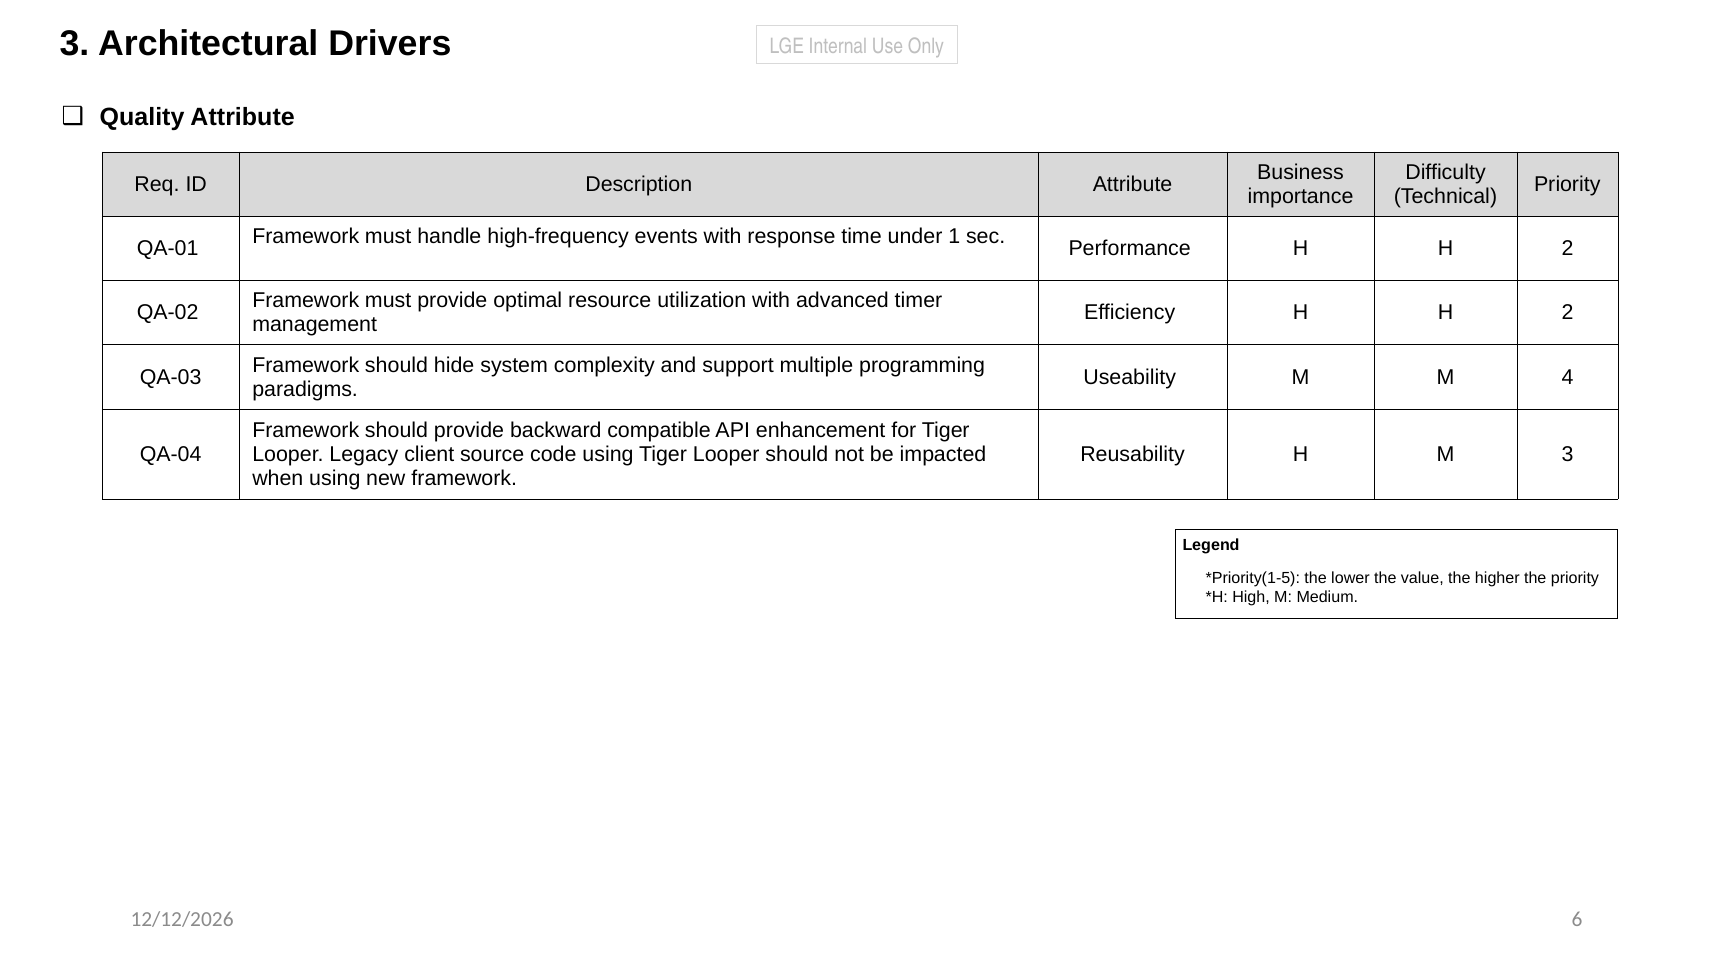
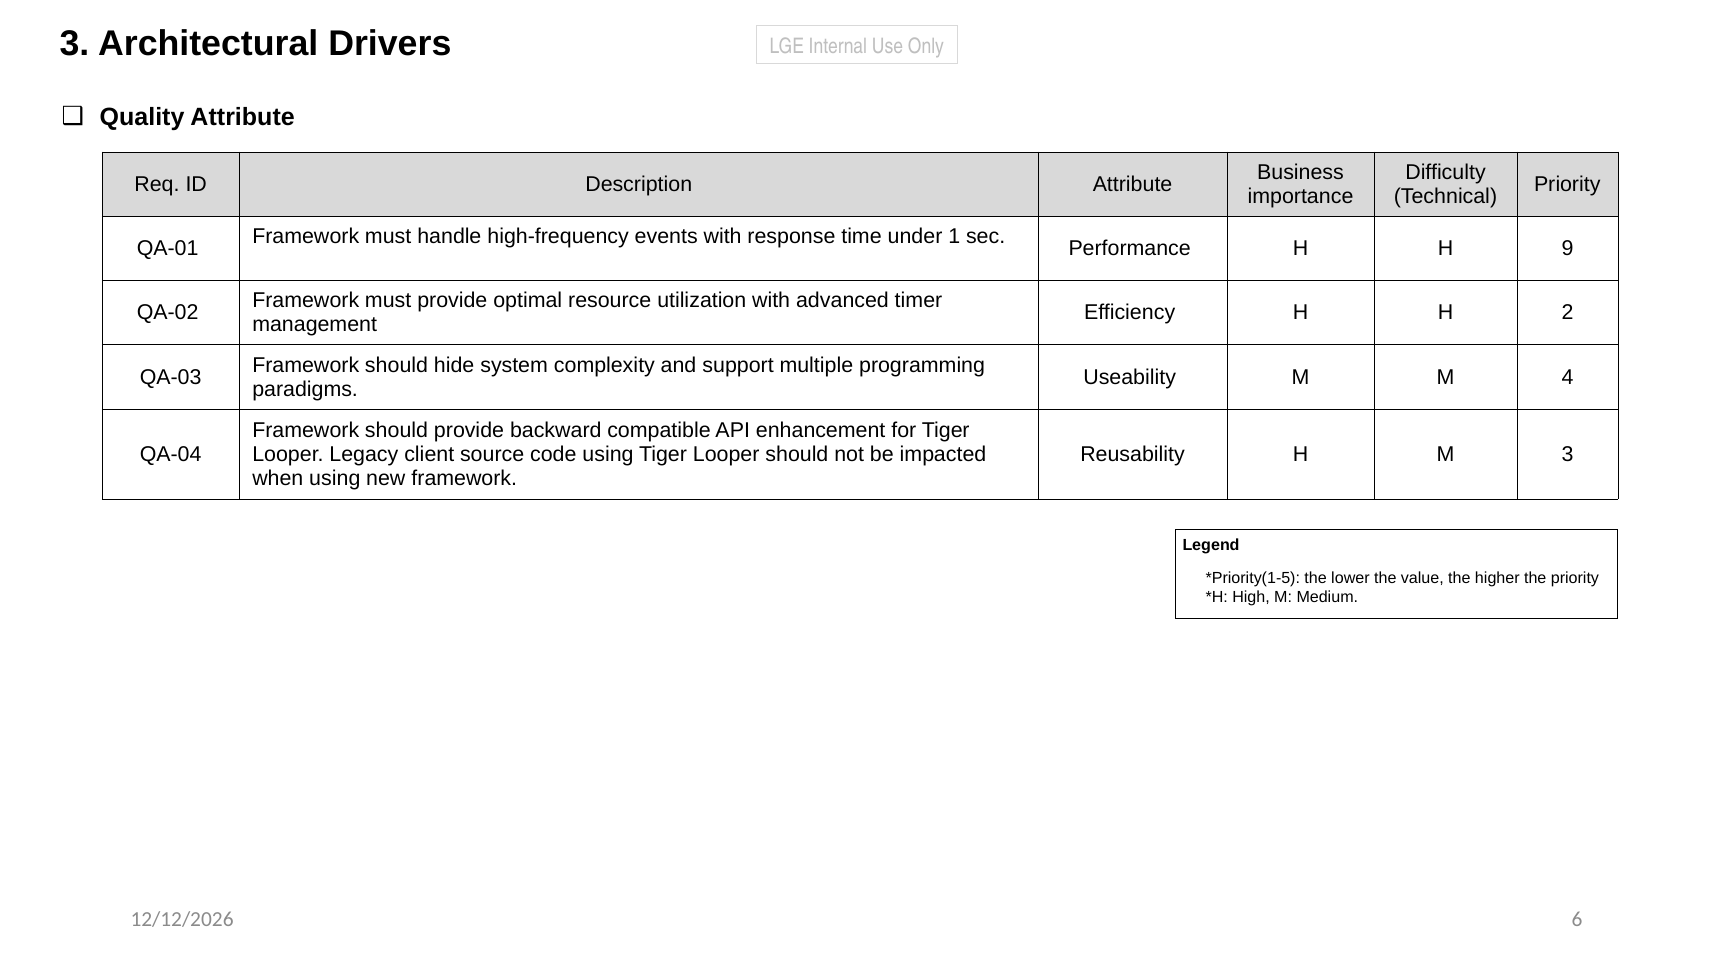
Performance H H 2: 2 -> 9
